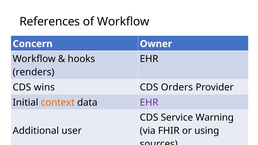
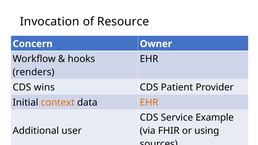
References: References -> Invocation
of Workflow: Workflow -> Resource
Orders: Orders -> Patient
EHR at (149, 103) colour: purple -> orange
Warning: Warning -> Example
